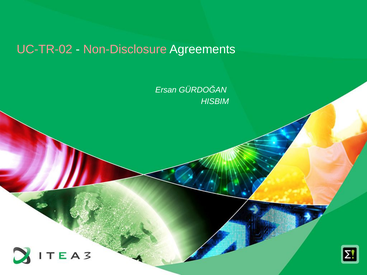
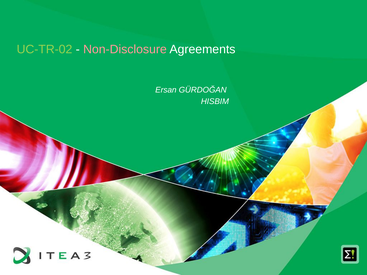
UC-TR-02 colour: pink -> light green
